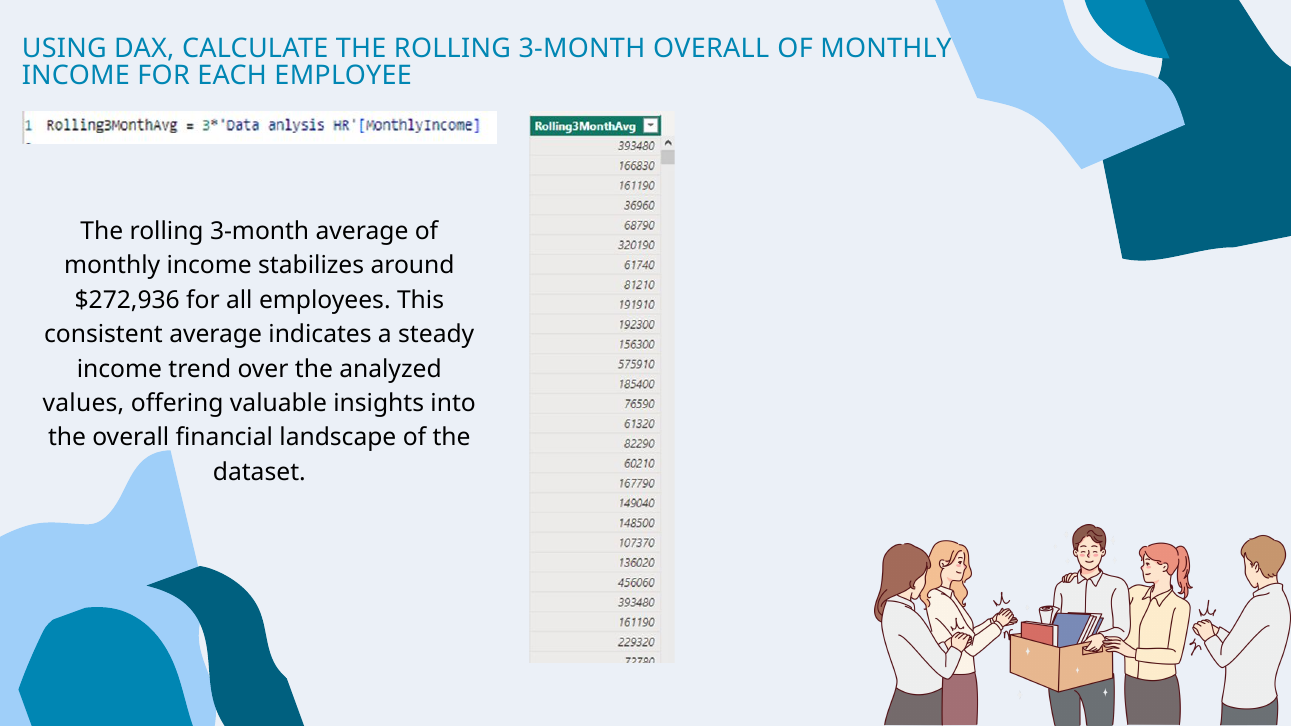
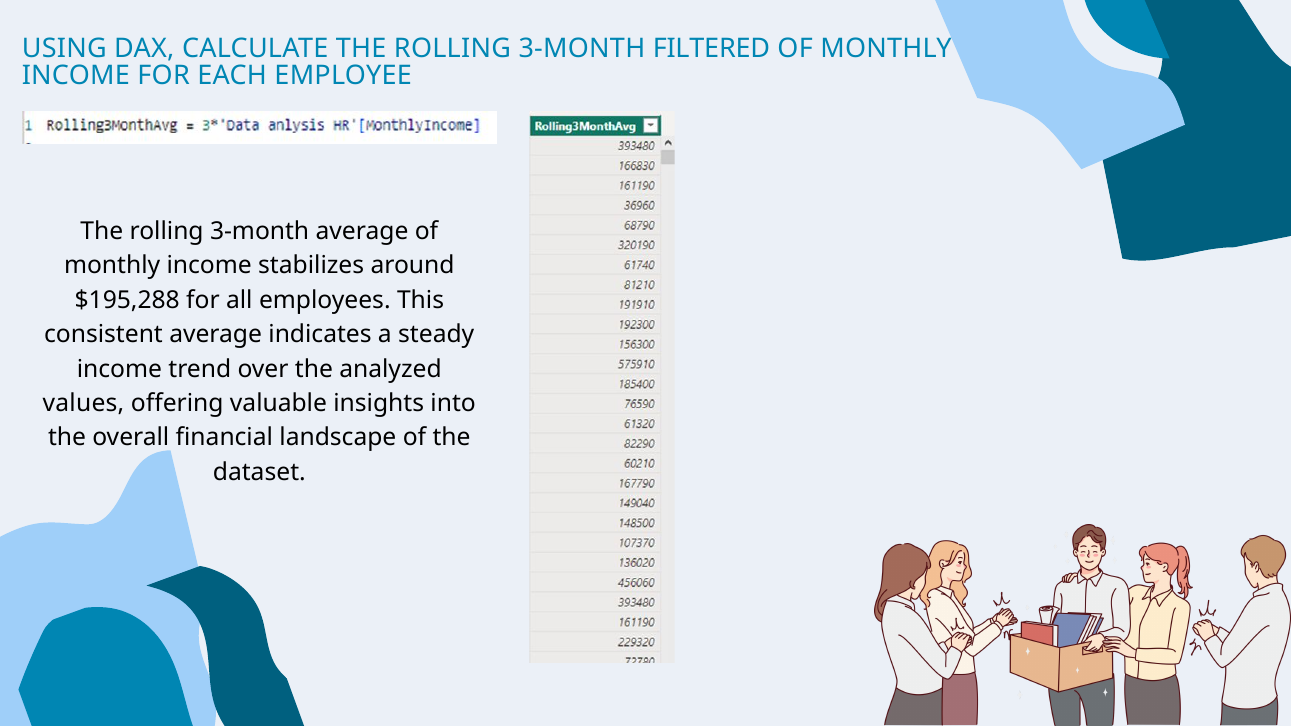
3-MONTH OVERALL: OVERALL -> FILTERED
$272,936: $272,936 -> $195,288
